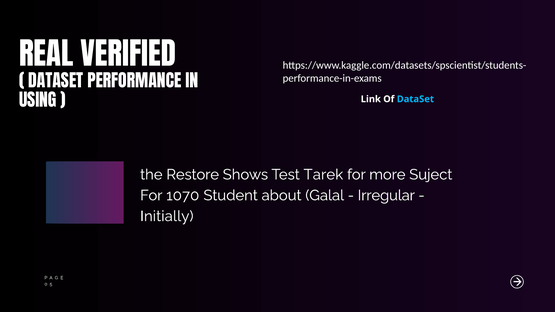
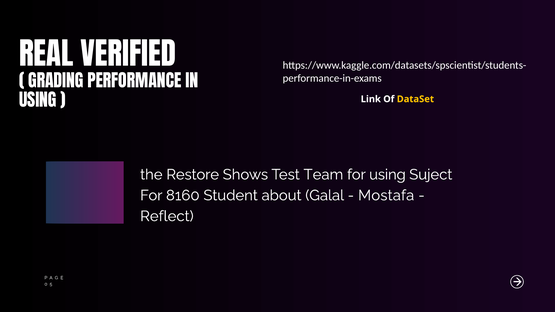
DATASET at (56, 82): DATASET -> GRADING
DataSet at (415, 99) colour: light blue -> yellow
Tarek: Tarek -> Team
for more: more -> using
1070: 1070 -> 8160
Irregular: Irregular -> Mostafa
Initially: Initially -> Reflect
